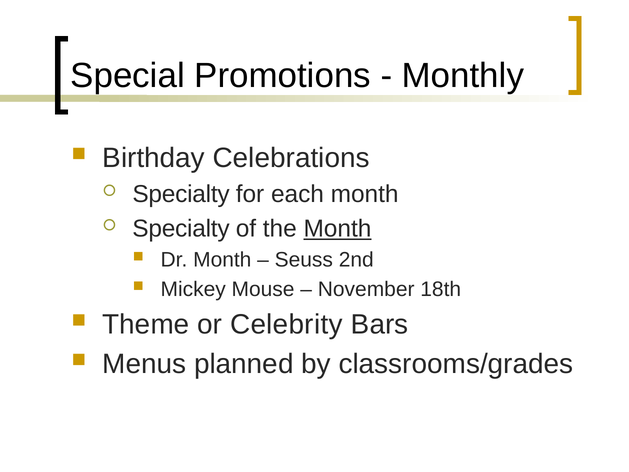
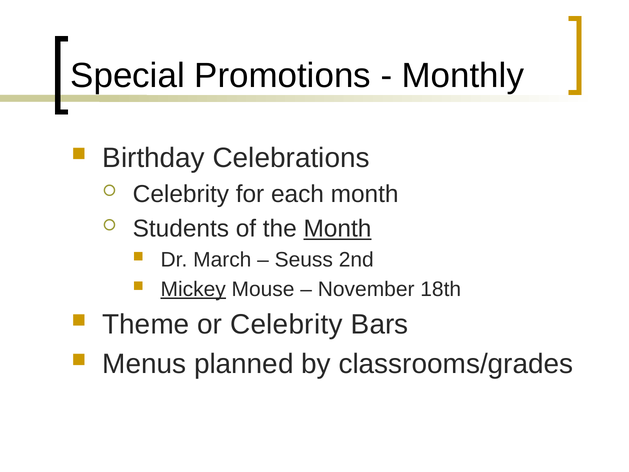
Specialty at (181, 194): Specialty -> Celebrity
Specialty at (181, 229): Specialty -> Students
Dr Month: Month -> March
Mickey underline: none -> present
